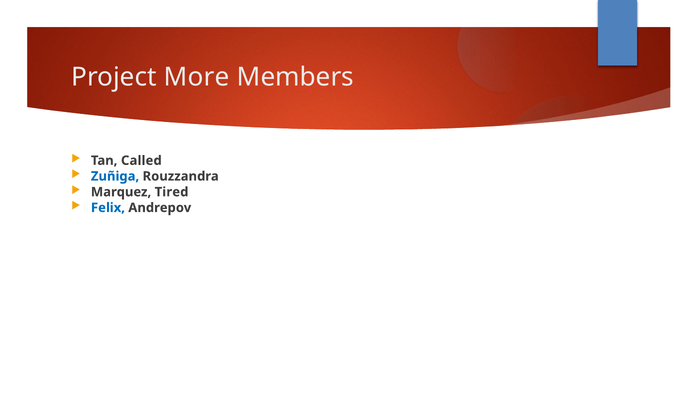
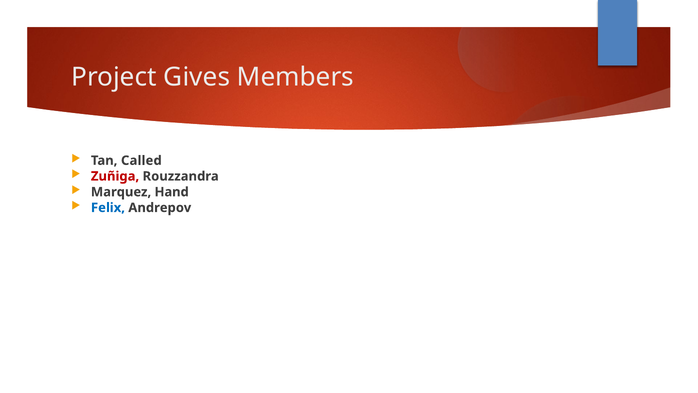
More: More -> Gives
Zuñiga colour: blue -> red
Tired: Tired -> Hand
